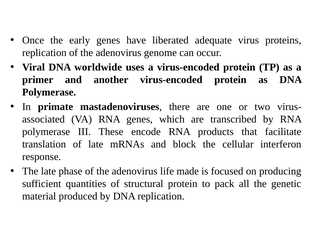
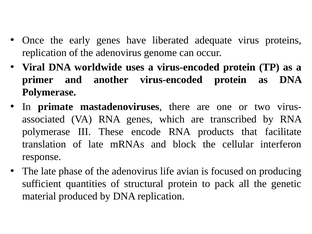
made: made -> avian
